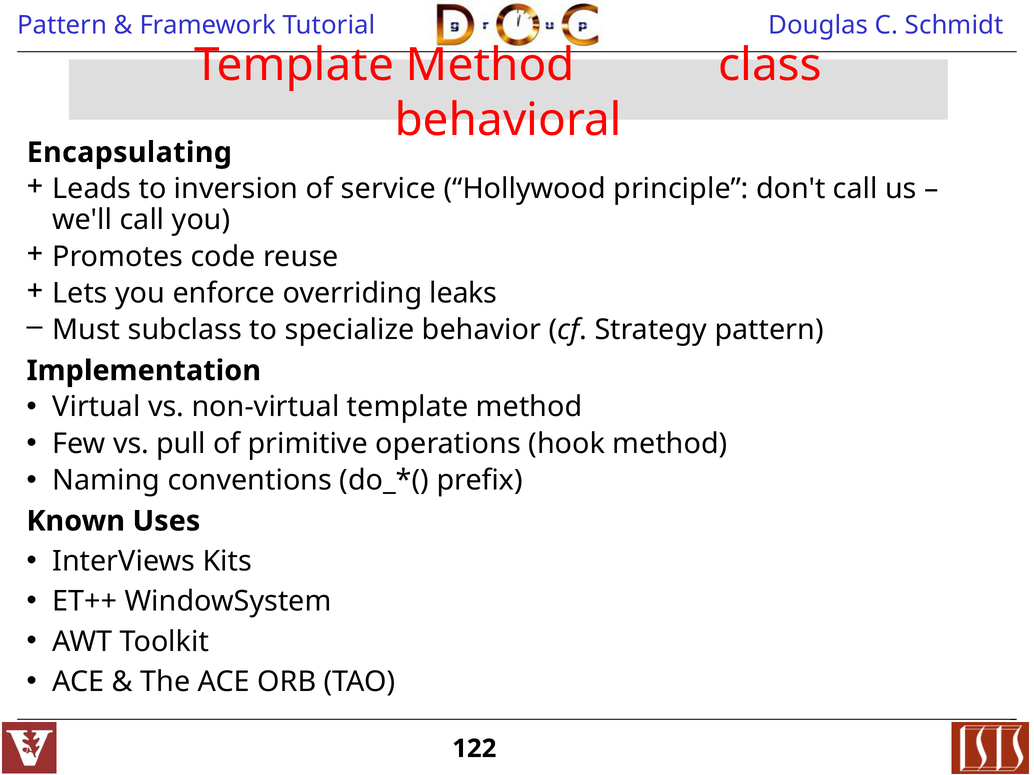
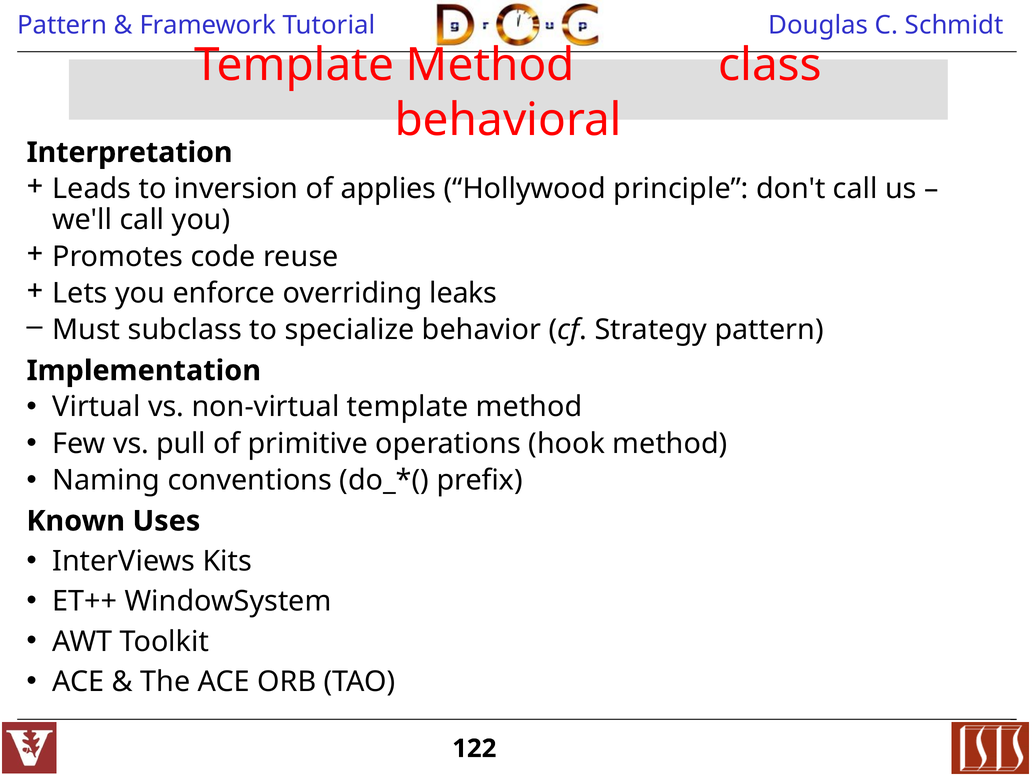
Encapsulating: Encapsulating -> Interpretation
service: service -> applies
